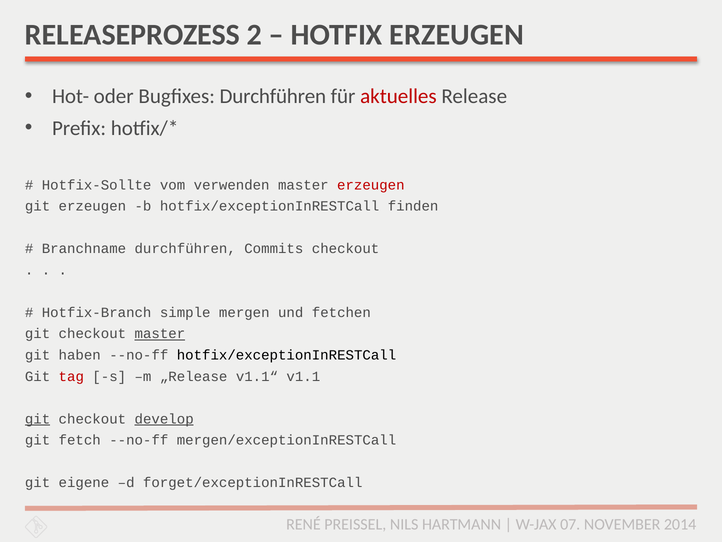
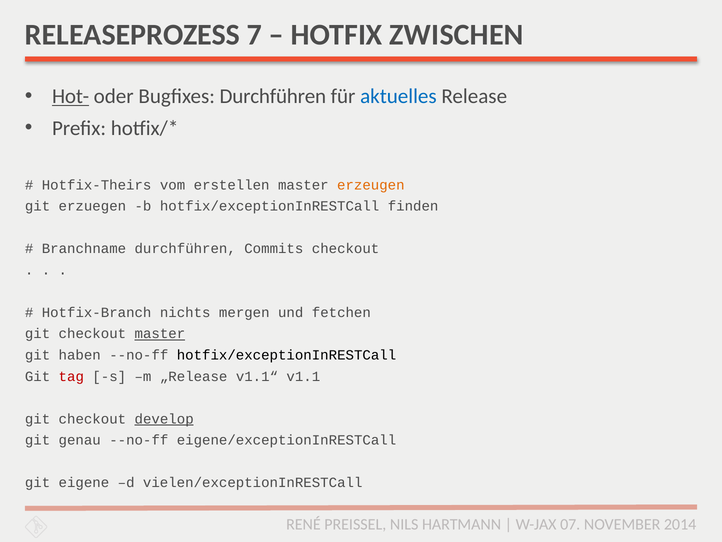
2: 2 -> 7
HOTFIX ERZEUGEN: ERZEUGEN -> ZWISCHEN
Hot- underline: none -> present
aktuelles colour: red -> blue
Hotfix-Sollte: Hotfix-Sollte -> Hotfix-Theirs
verwenden: verwenden -> erstellen
erzeugen at (371, 185) colour: red -> orange
git erzeugen: erzeugen -> erzuegen
simple: simple -> nichts
git at (38, 419) underline: present -> none
fetch: fetch -> genau
mergen/exceptionInRESTCall: mergen/exceptionInRESTCall -> eigene/exceptionInRESTCall
forget/exceptionInRESTCall: forget/exceptionInRESTCall -> vielen/exceptionInRESTCall
